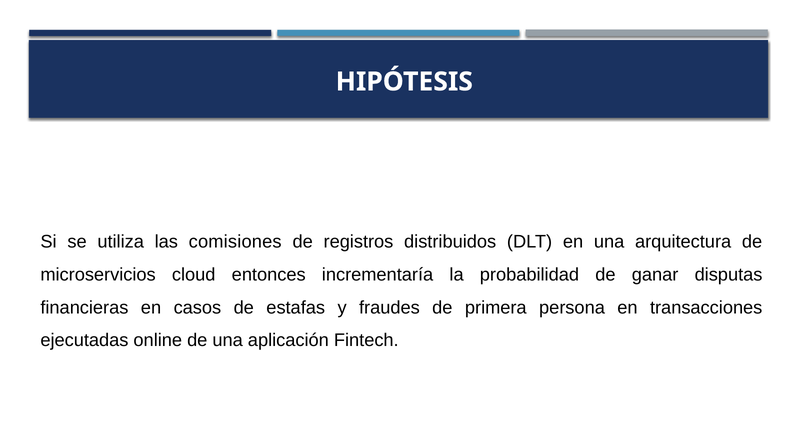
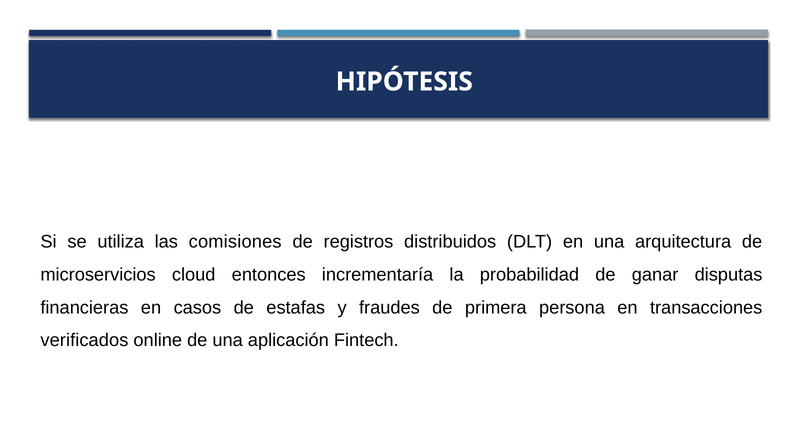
ejecutadas: ejecutadas -> verificados
